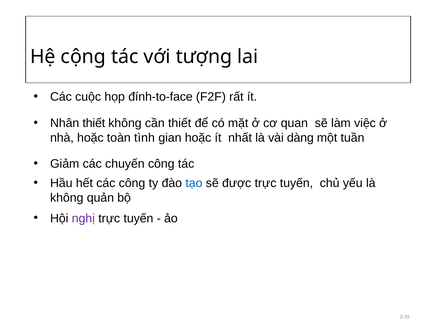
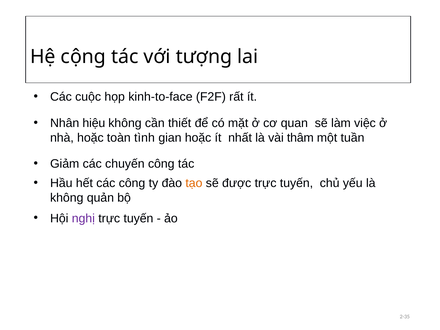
đính-to-face: đính-to-face -> kinh-to-face
Nhân thiết: thiết -> hiệu
dàng: dàng -> thâm
tạo colour: blue -> orange
